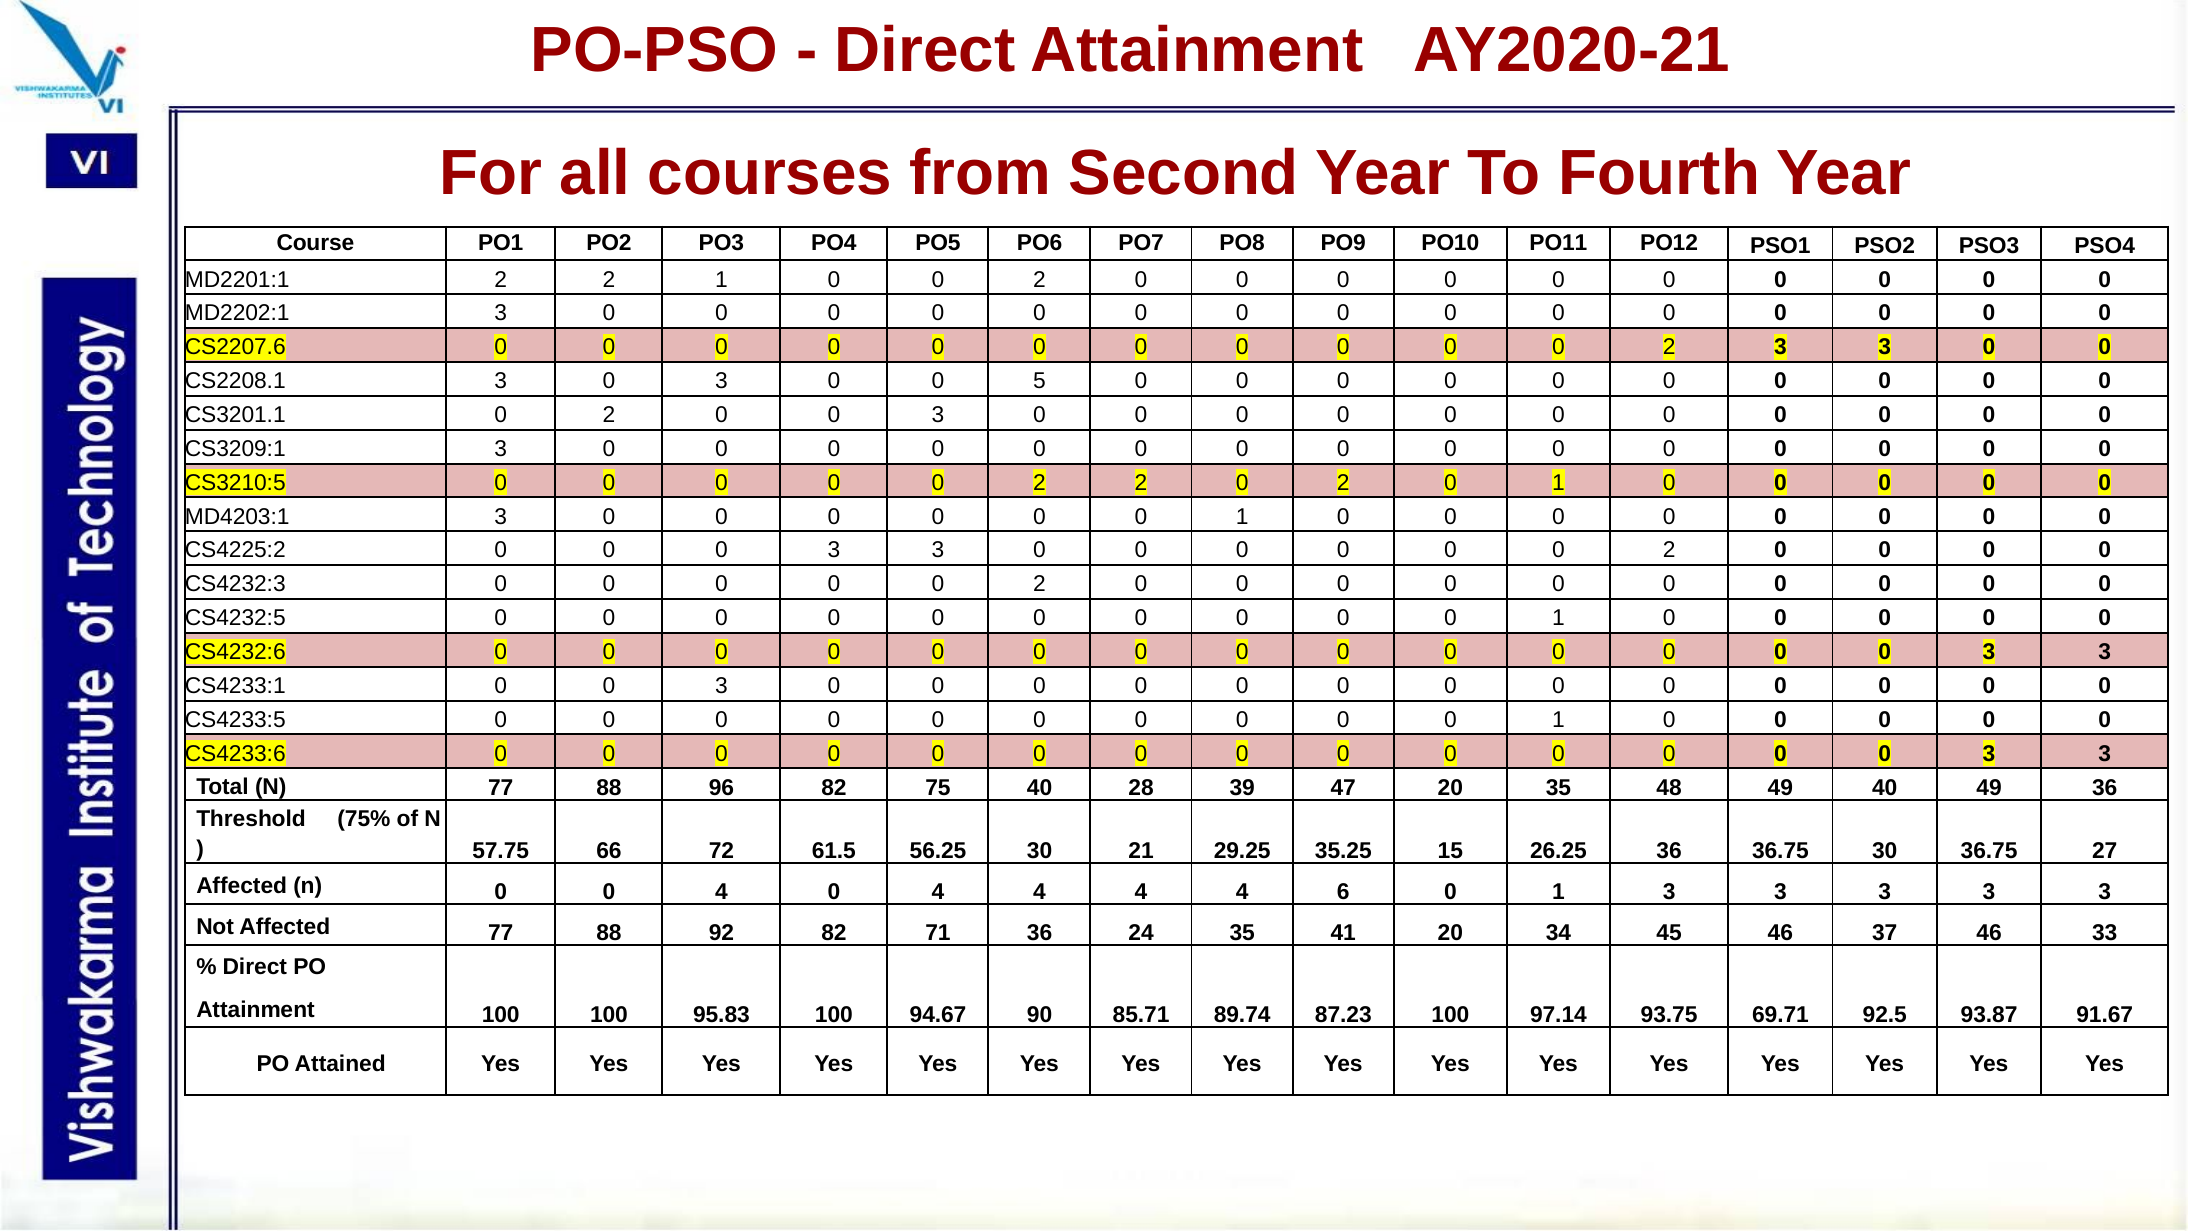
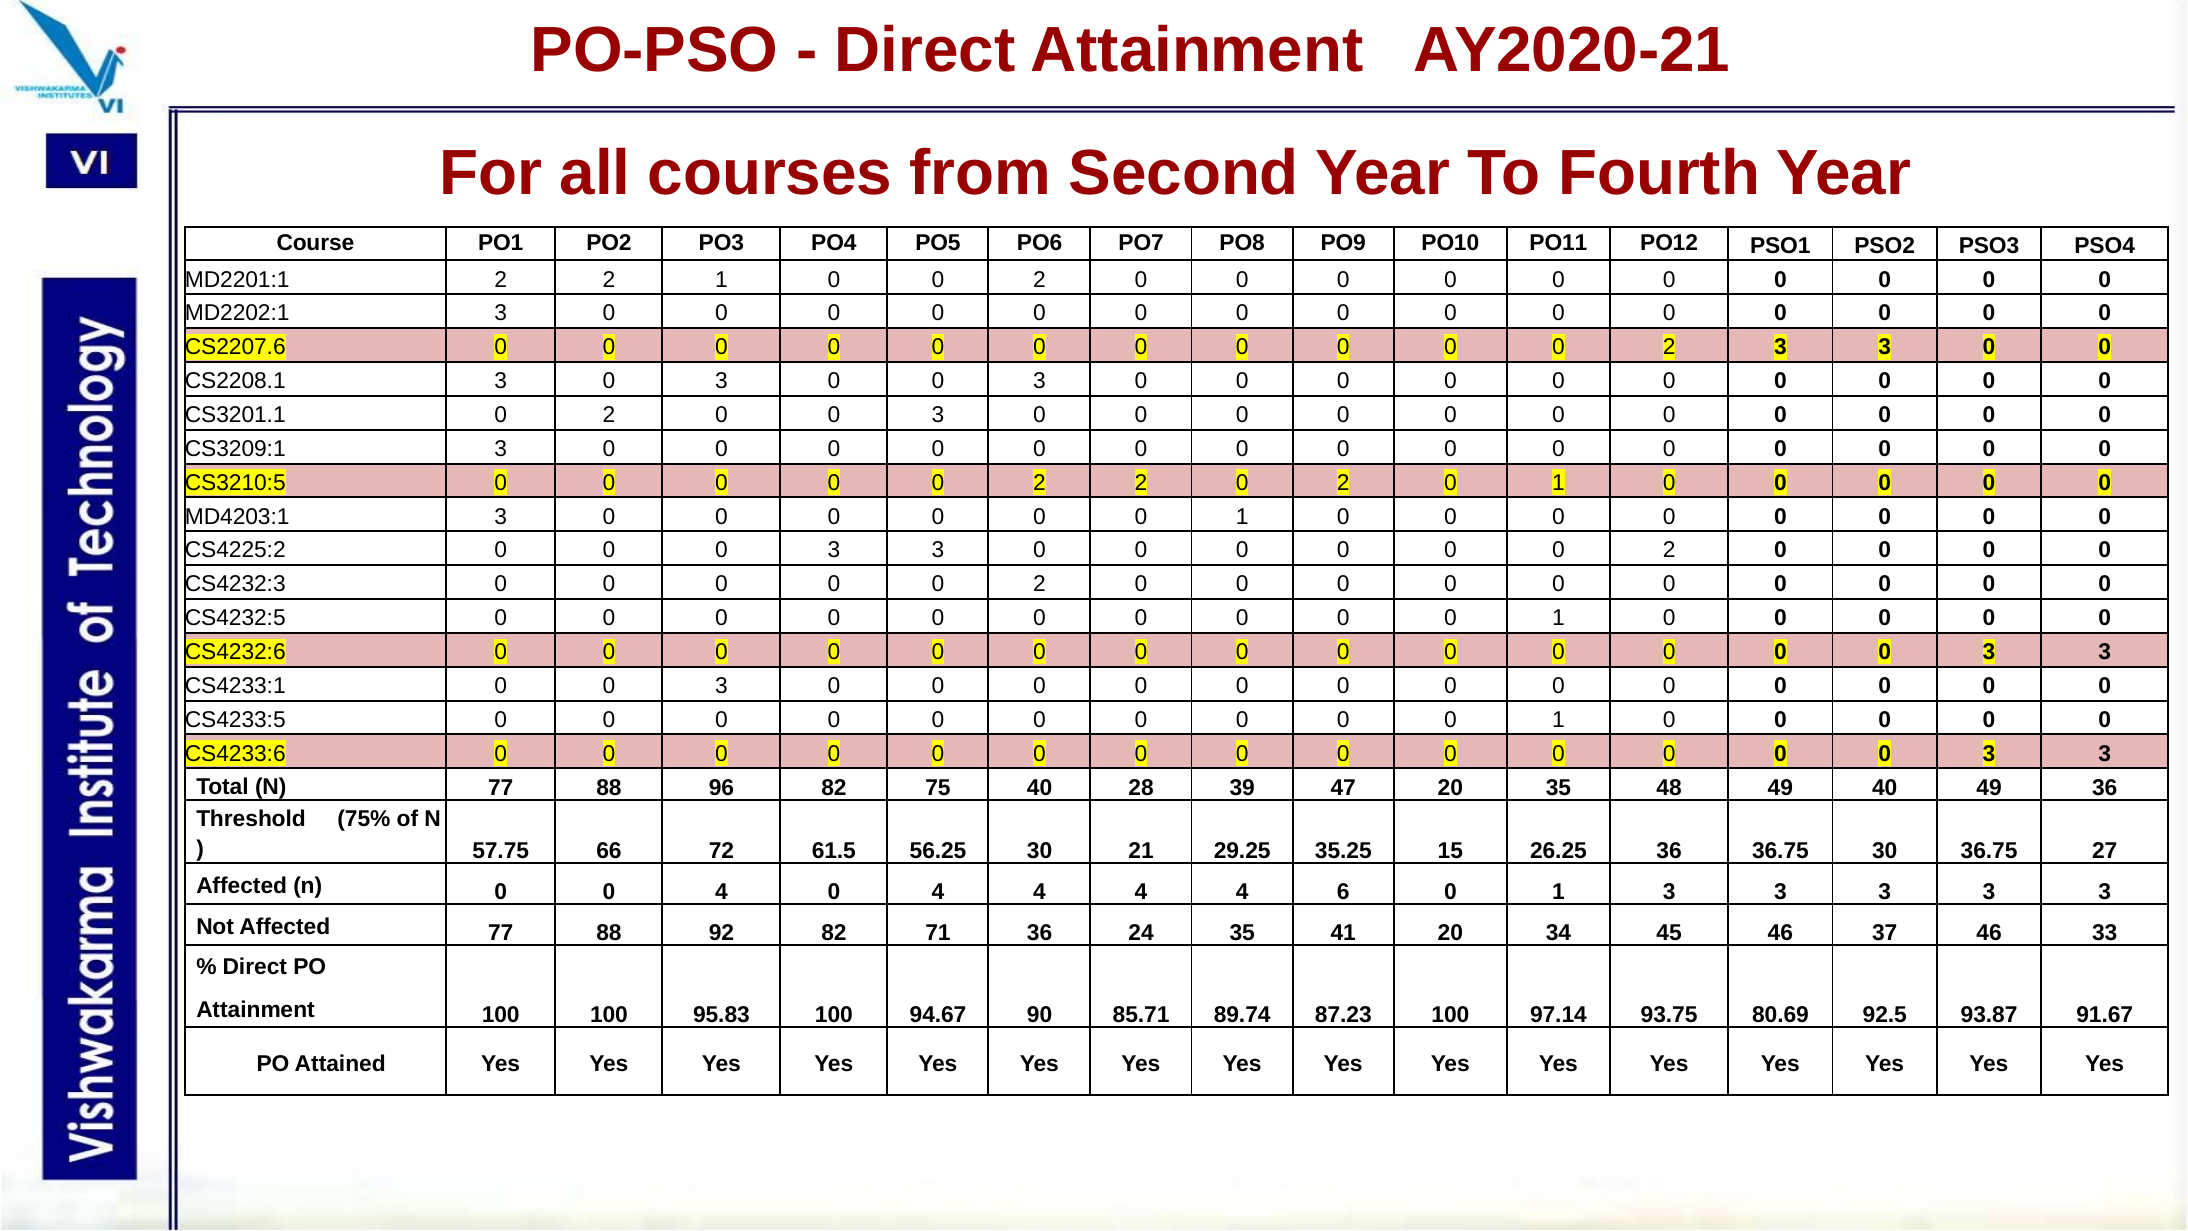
3 0 0 5: 5 -> 3
69.71: 69.71 -> 80.69
